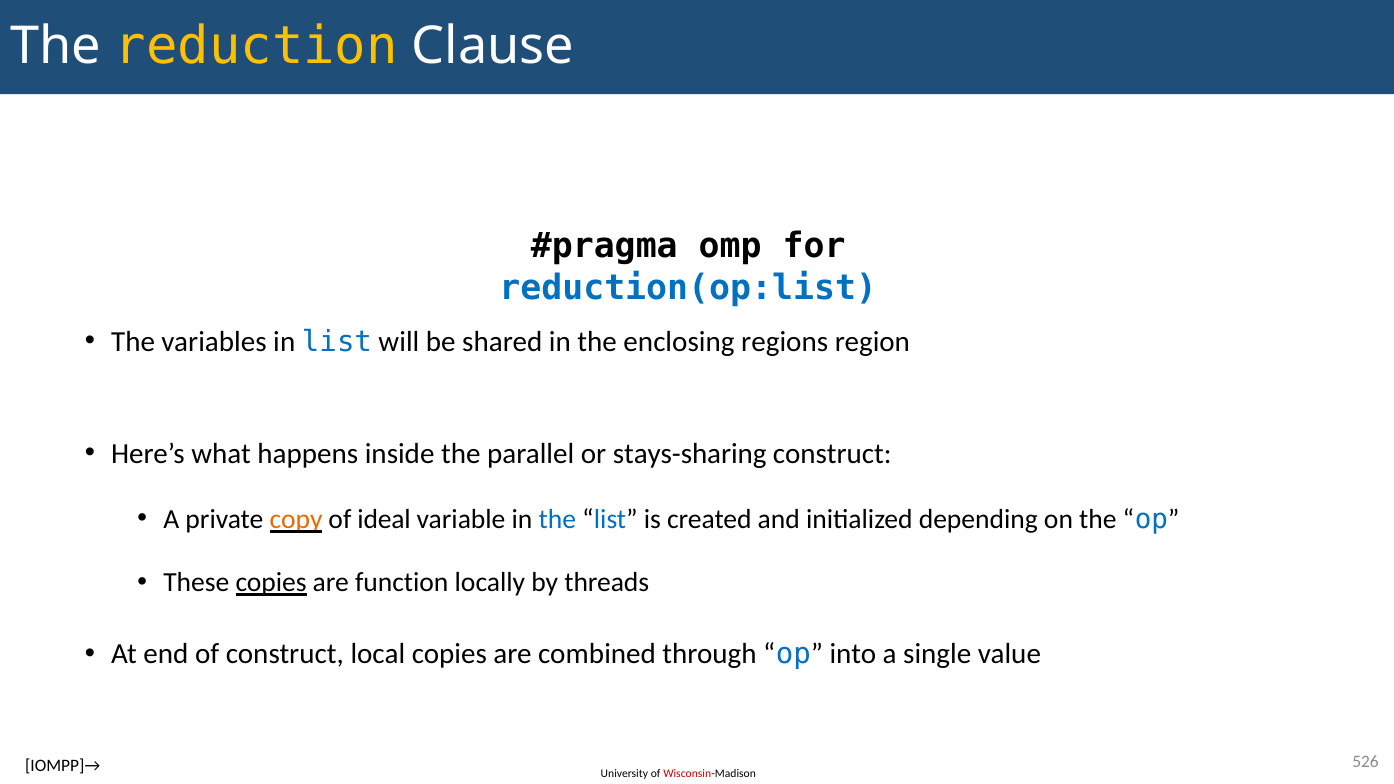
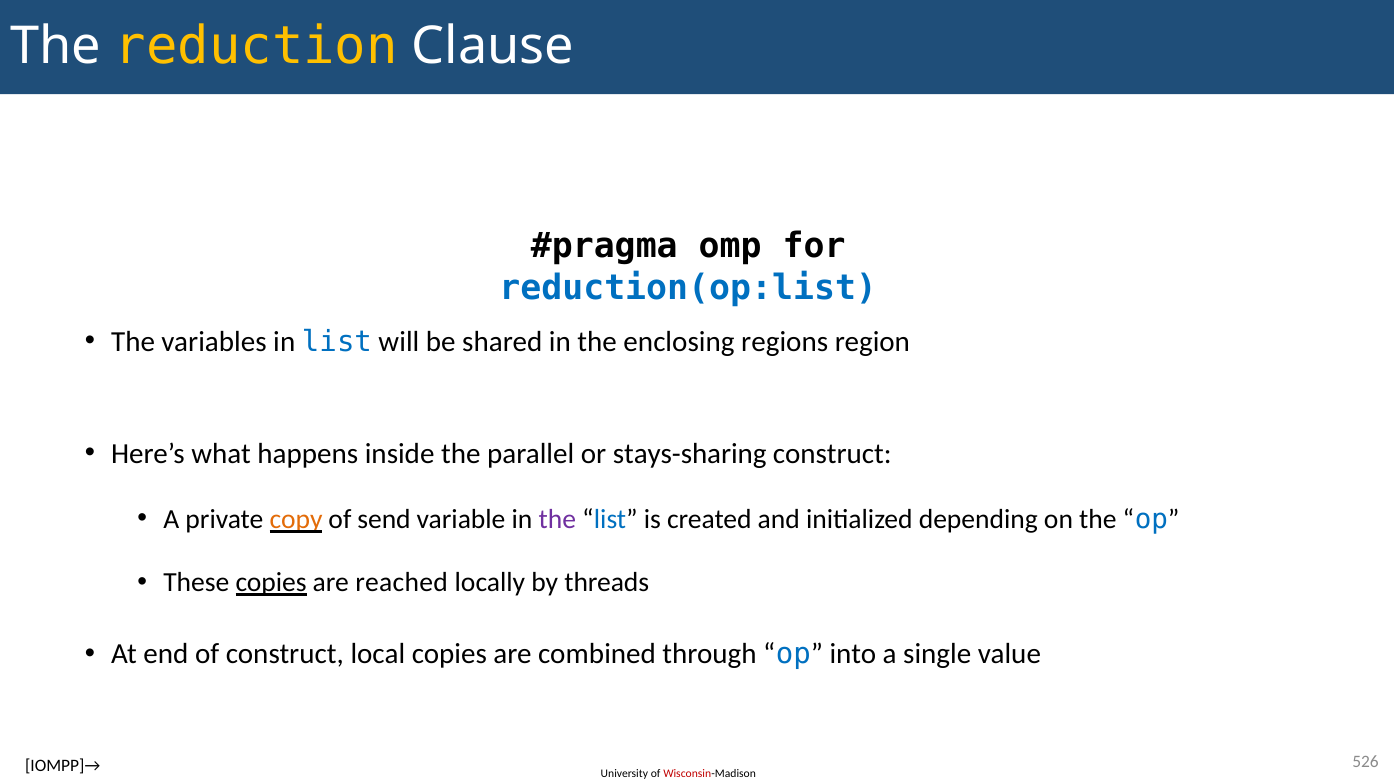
ideal: ideal -> send
the at (557, 519) colour: blue -> purple
function: function -> reached
